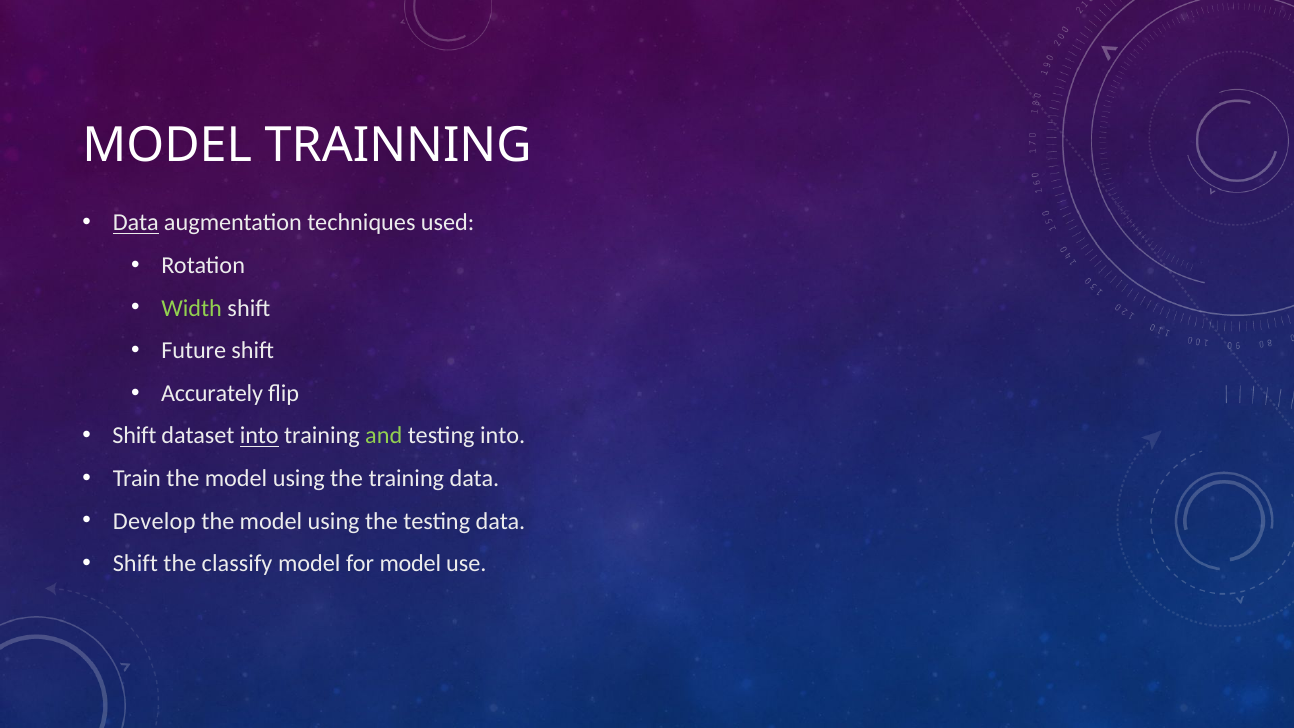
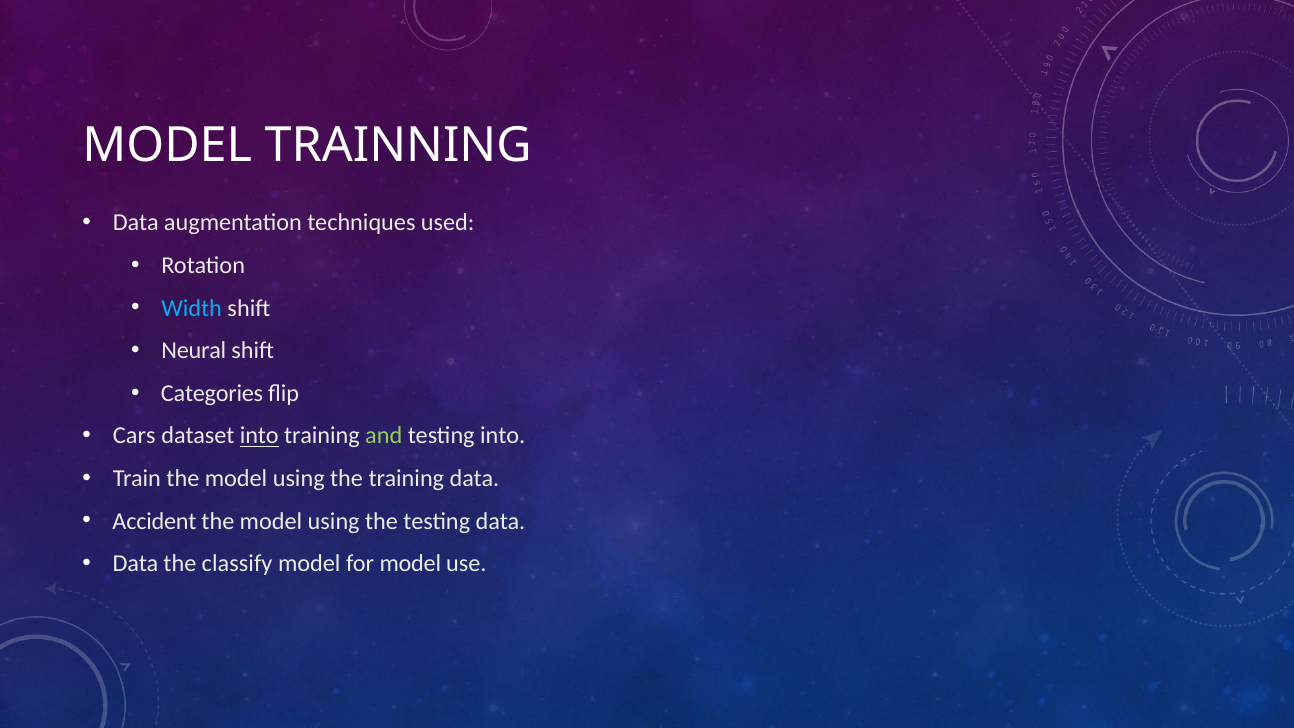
Data at (136, 223) underline: present -> none
Width colour: light green -> light blue
Future: Future -> Neural
Accurately: Accurately -> Categories
Shift at (134, 436): Shift -> Cars
Develop: Develop -> Accident
Shift at (135, 564): Shift -> Data
